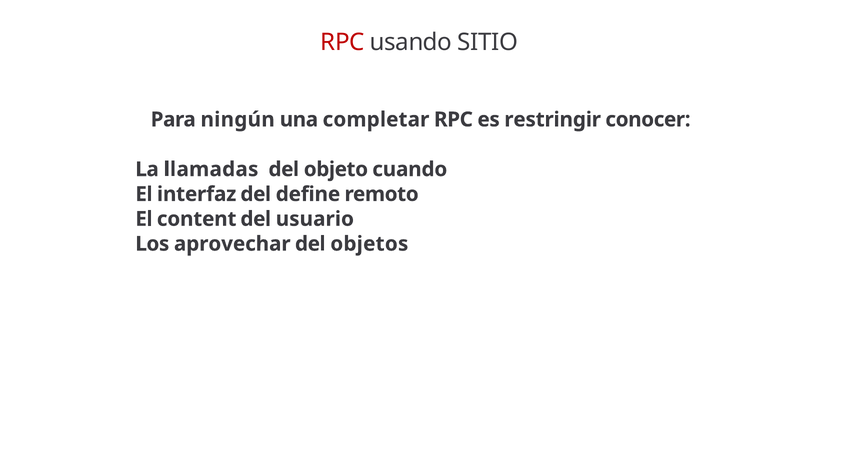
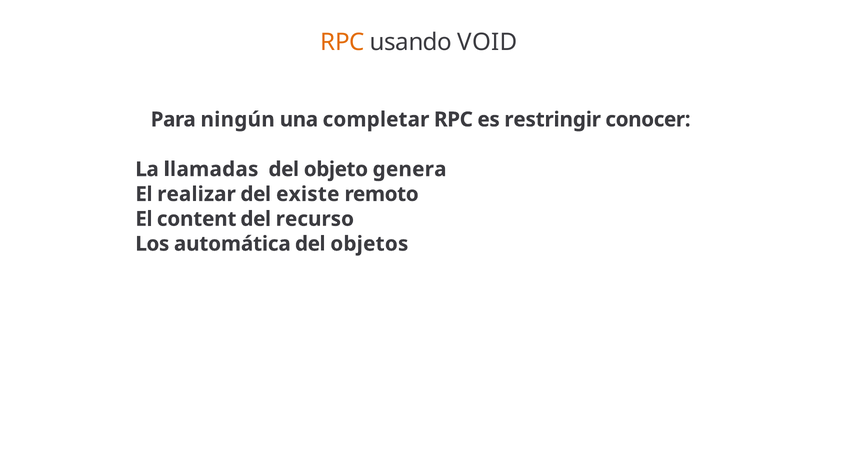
RPC at (343, 42) colour: red -> orange
SITIO: SITIO -> VOID
cuando: cuando -> genera
interfaz: interfaz -> realizar
define: define -> existe
usuario: usuario -> recurso
aprovechar: aprovechar -> automática
